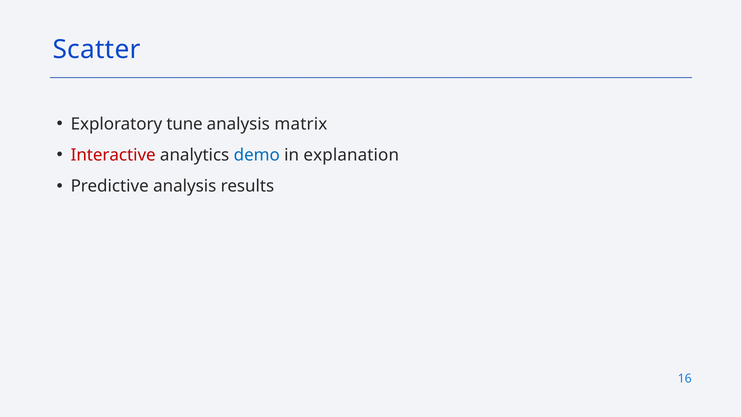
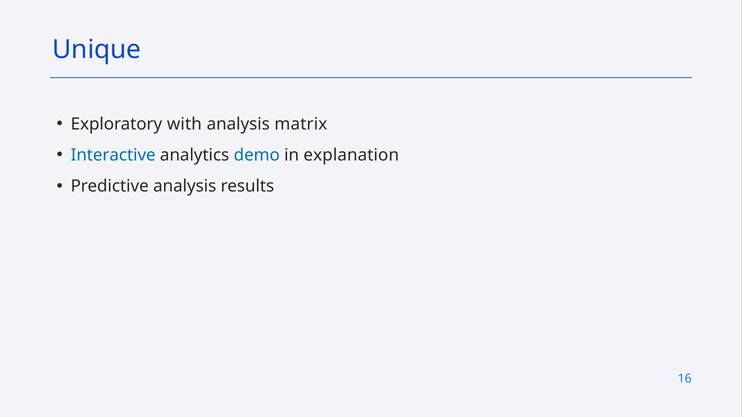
Scatter: Scatter -> Unique
tune: tune -> with
Interactive colour: red -> blue
